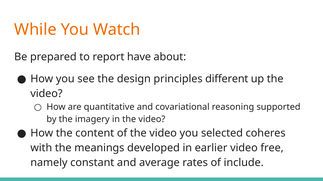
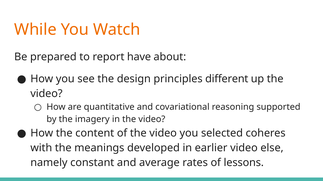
free: free -> else
include: include -> lessons
